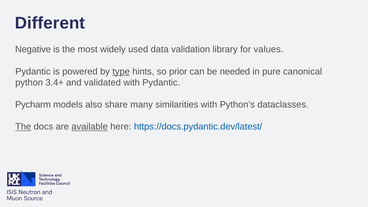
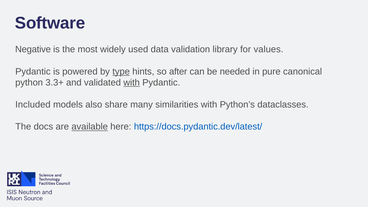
Different: Different -> Software
prior: prior -> after
3.4+: 3.4+ -> 3.3+
with at (132, 83) underline: none -> present
Pycharm: Pycharm -> Included
The at (23, 127) underline: present -> none
